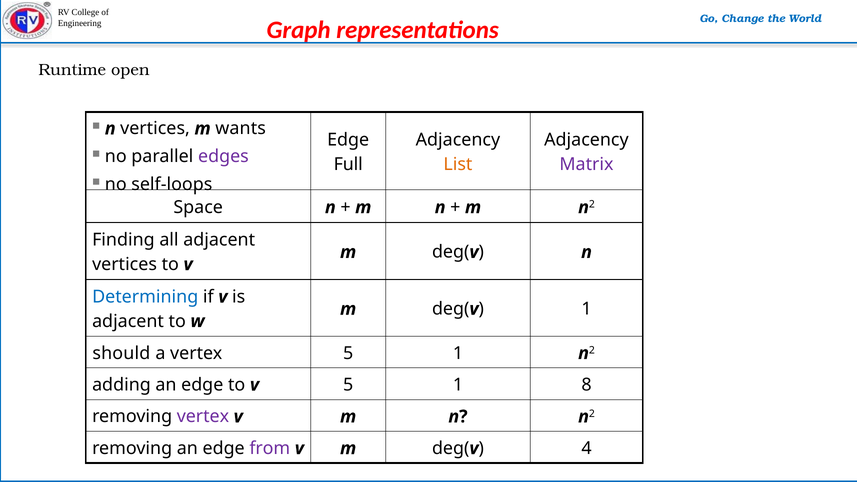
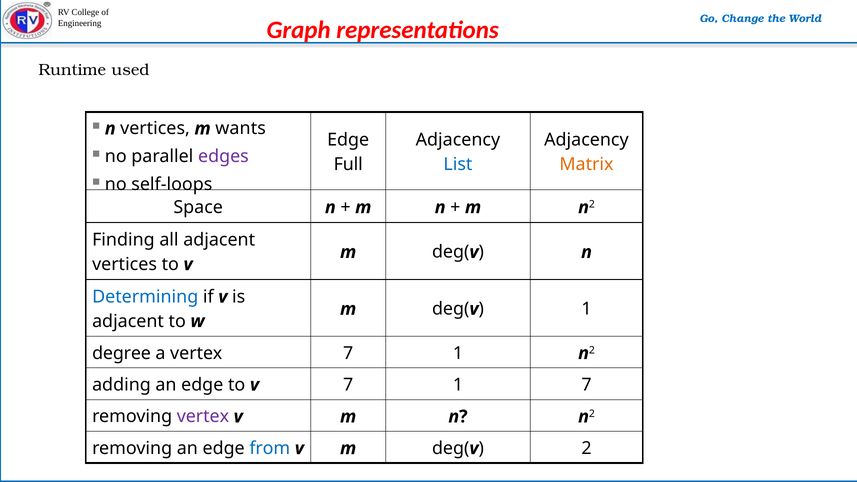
open: open -> used
List colour: orange -> blue
Matrix colour: purple -> orange
should: should -> degree
vertex 5: 5 -> 7
v 5: 5 -> 7
1 8: 8 -> 7
from colour: purple -> blue
4 at (586, 448): 4 -> 2
